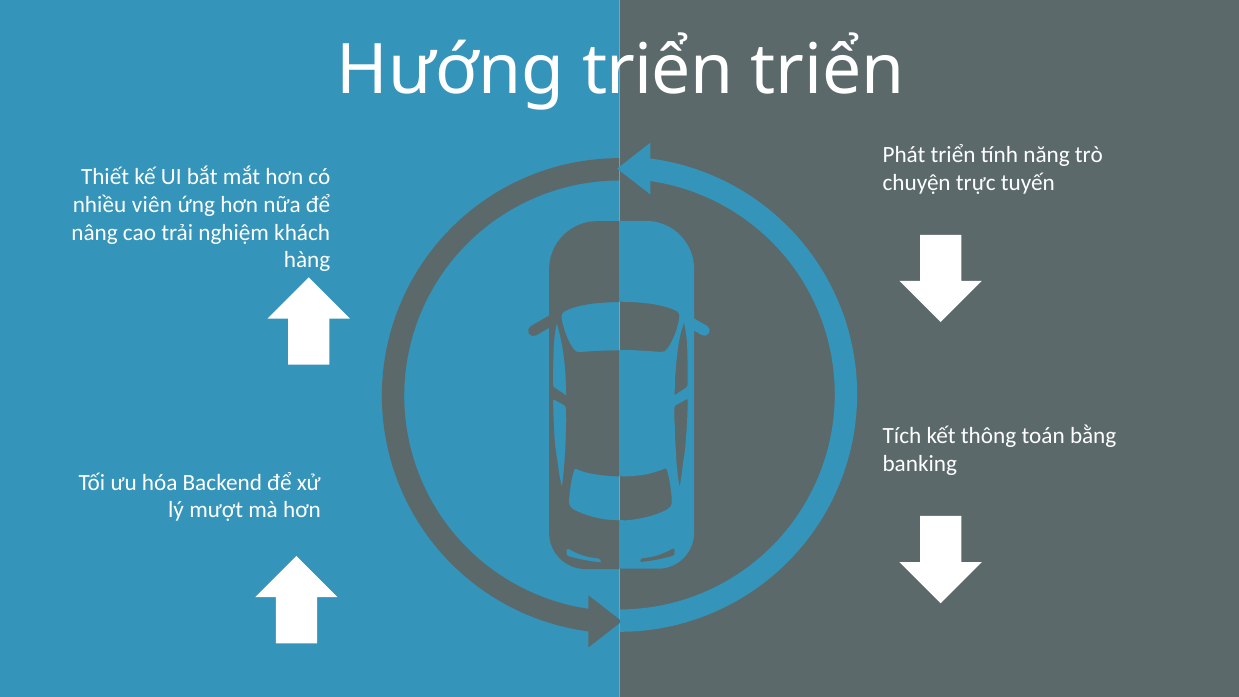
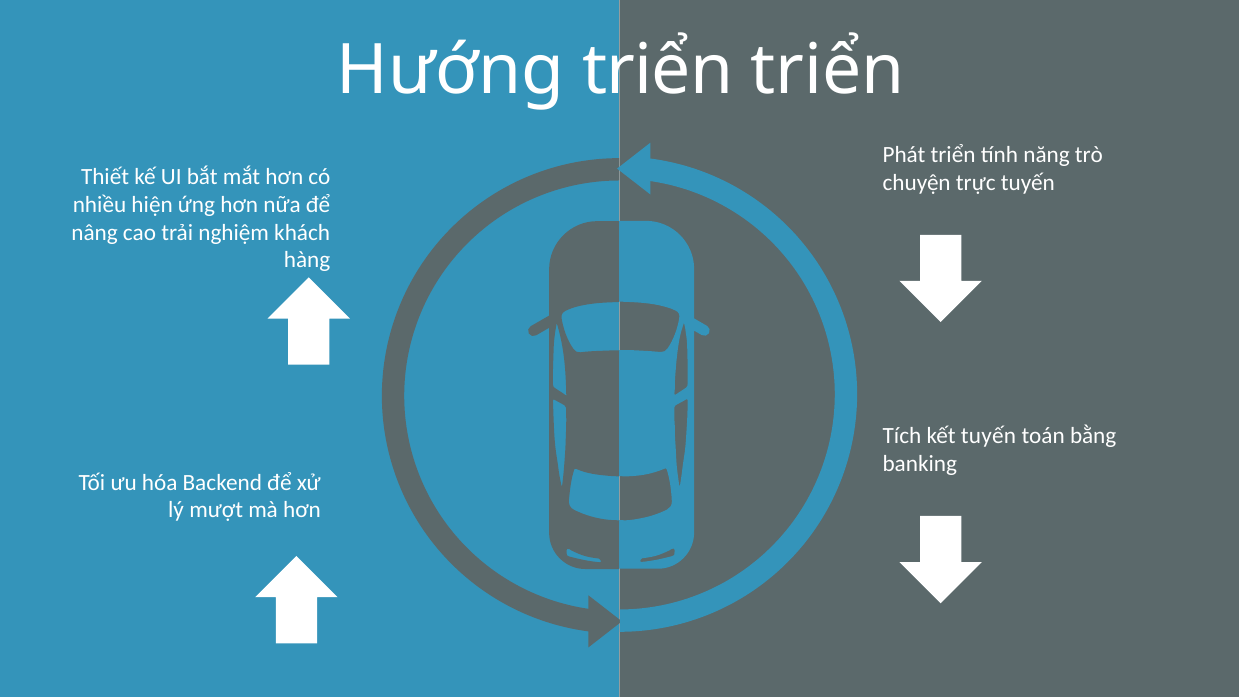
viên: viên -> hiện
kết thông: thông -> tuyến
